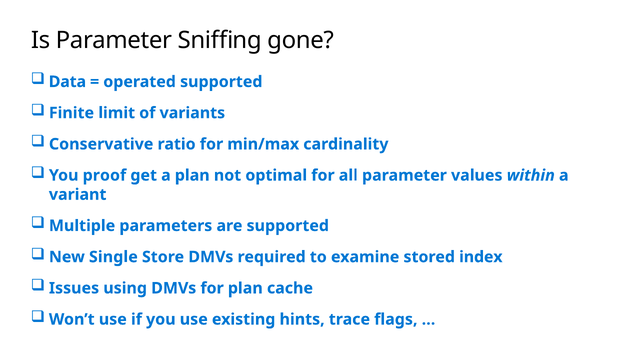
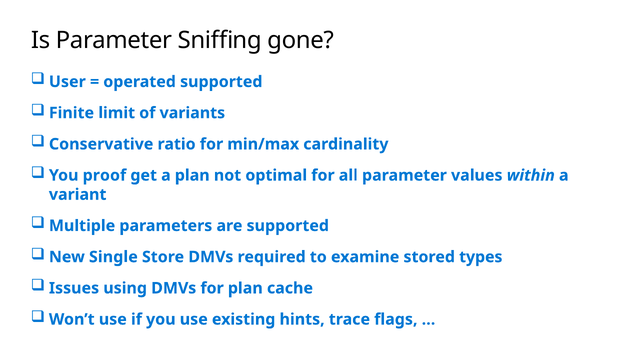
Data: Data -> User
index: index -> types
